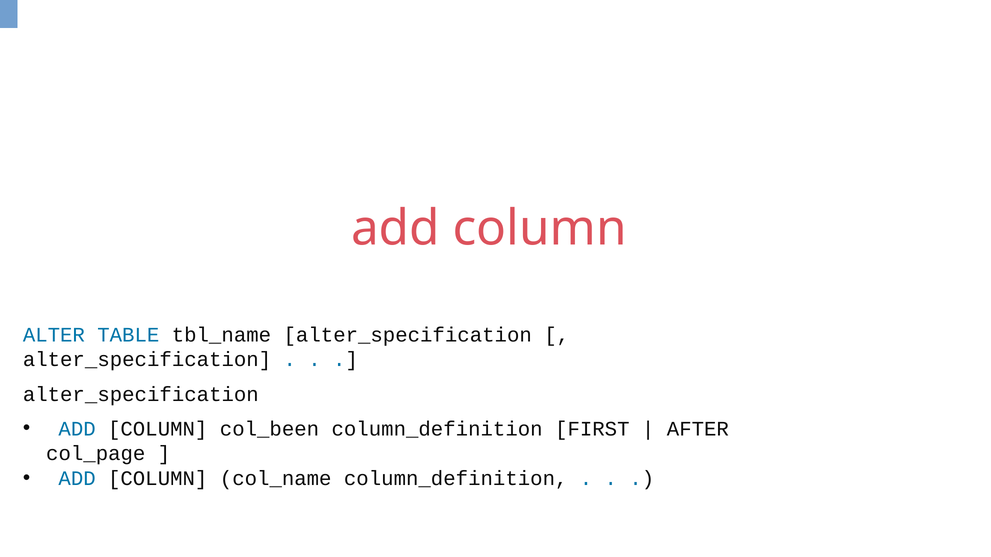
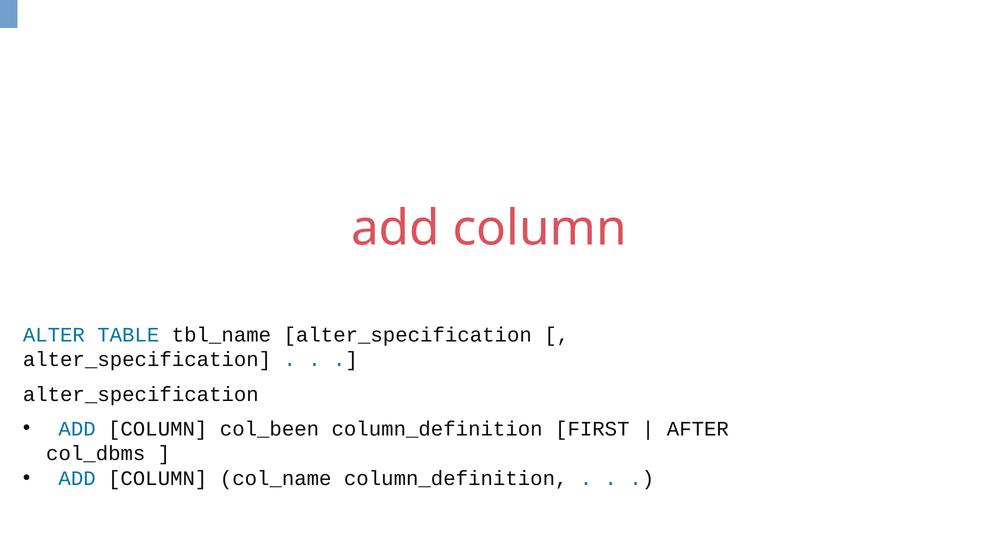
col_page: col_page -> col_dbms
